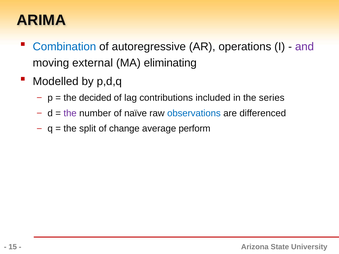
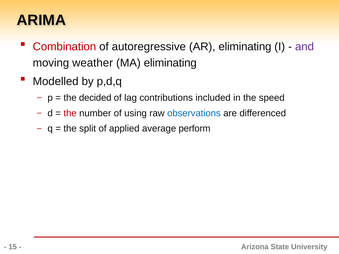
Combination colour: blue -> red
AR operations: operations -> eliminating
external: external -> weather
series: series -> speed
the at (70, 113) colour: purple -> red
naïve: naïve -> using
change: change -> applied
